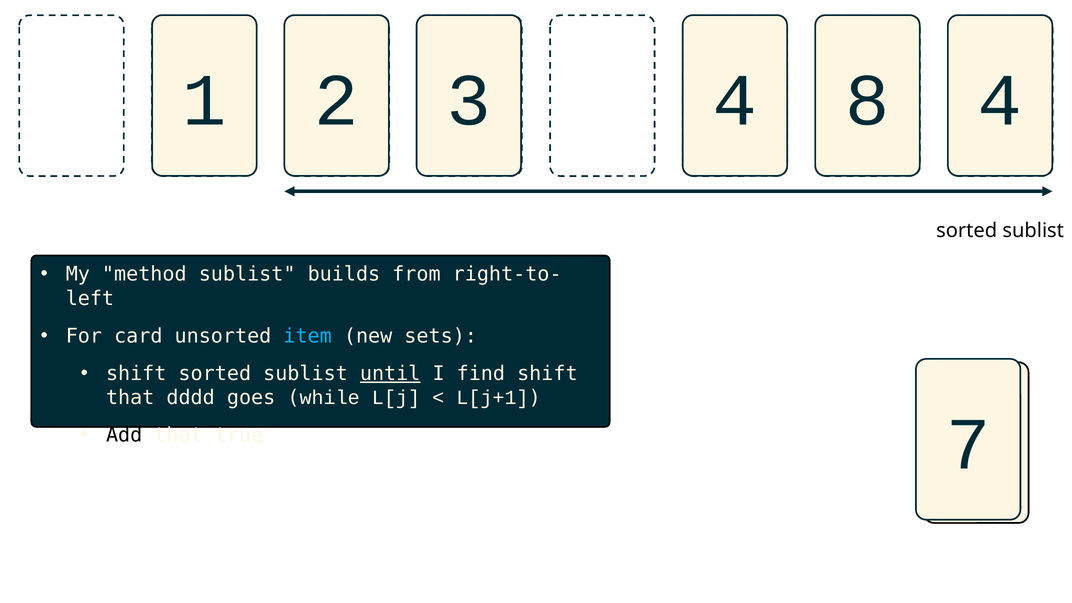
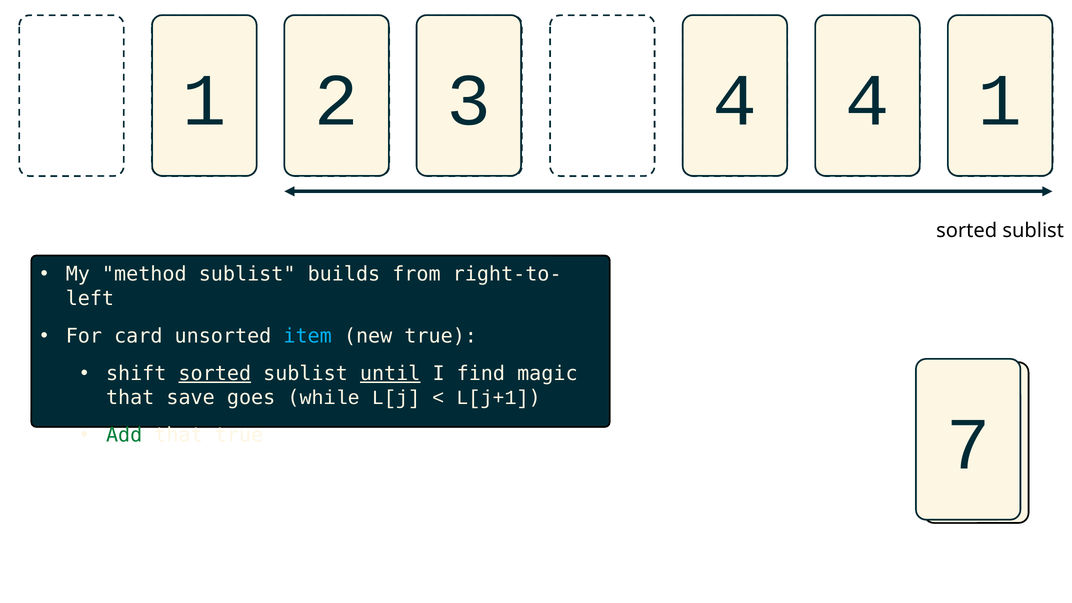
2 8: 8 -> 4
4 4: 4 -> 1
new sets: sets -> true
sorted at (215, 374) underline: none -> present
find shift: shift -> magic
dddd: dddd -> save
Add colour: black -> green
